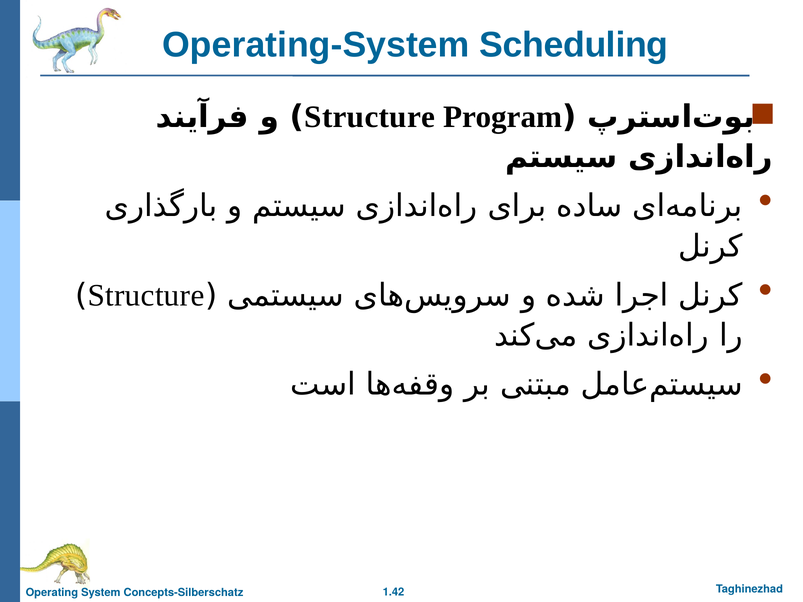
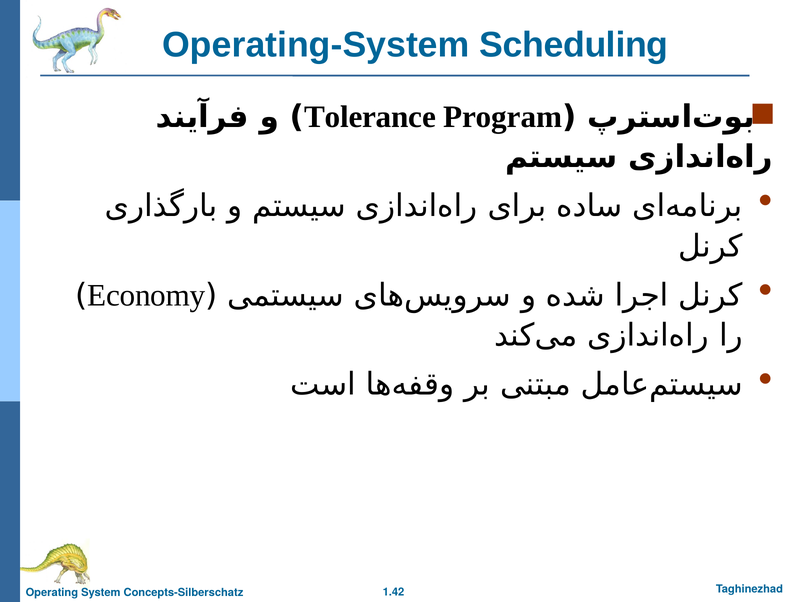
Structure at (370, 117): Structure -> Tolerance
Structure at (146, 295): Structure -> Economy
